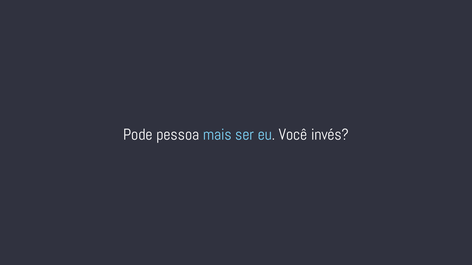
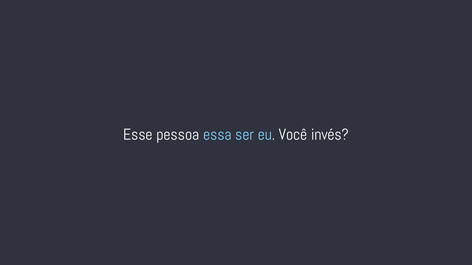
Pode: Pode -> Esse
mais: mais -> essa
